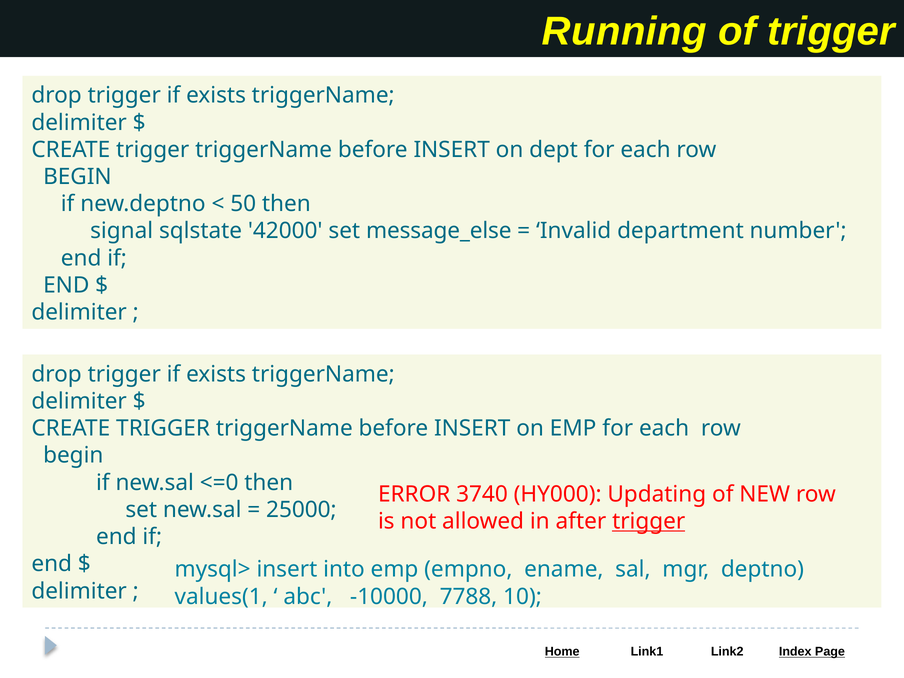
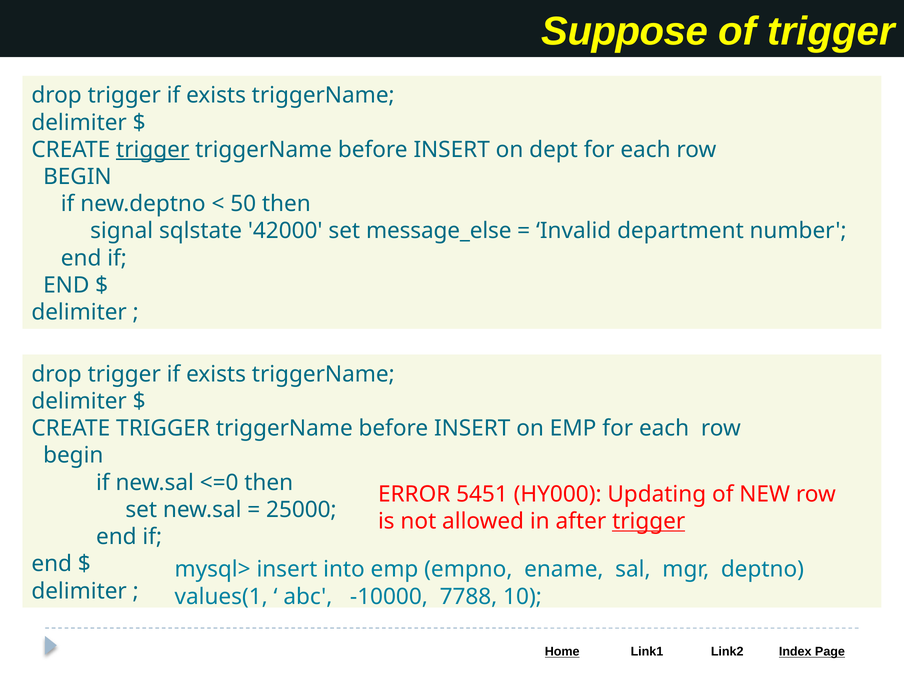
Running: Running -> Suppose
trigger at (153, 150) underline: none -> present
3740: 3740 -> 5451
